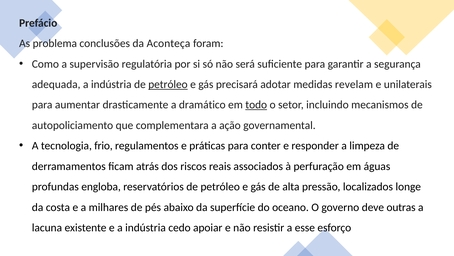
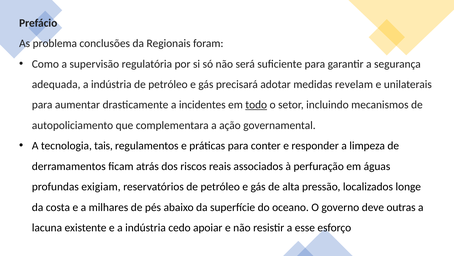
Aconteça: Aconteça -> Regionais
petróleo at (168, 84) underline: present -> none
dramático: dramático -> incidentes
frio: frio -> tais
engloba: engloba -> exigiam
